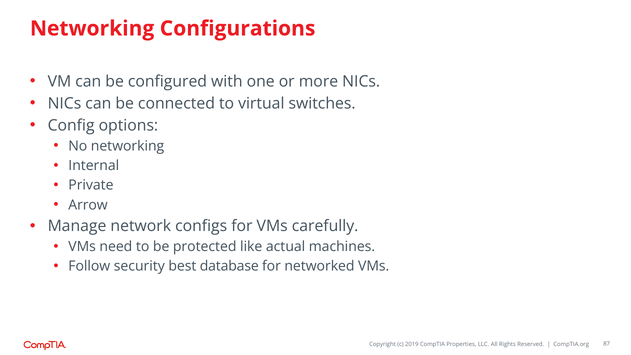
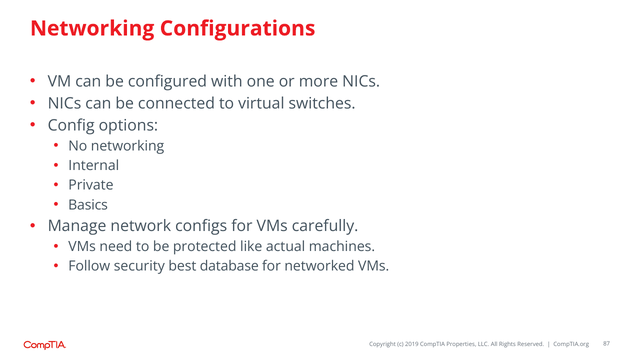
Arrow: Arrow -> Basics
